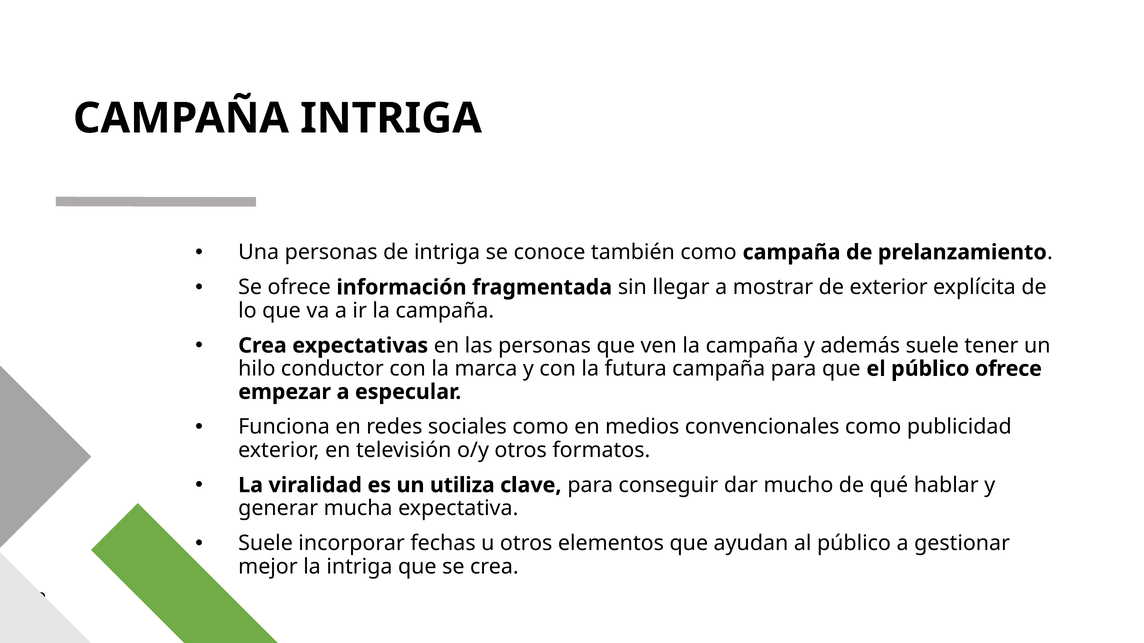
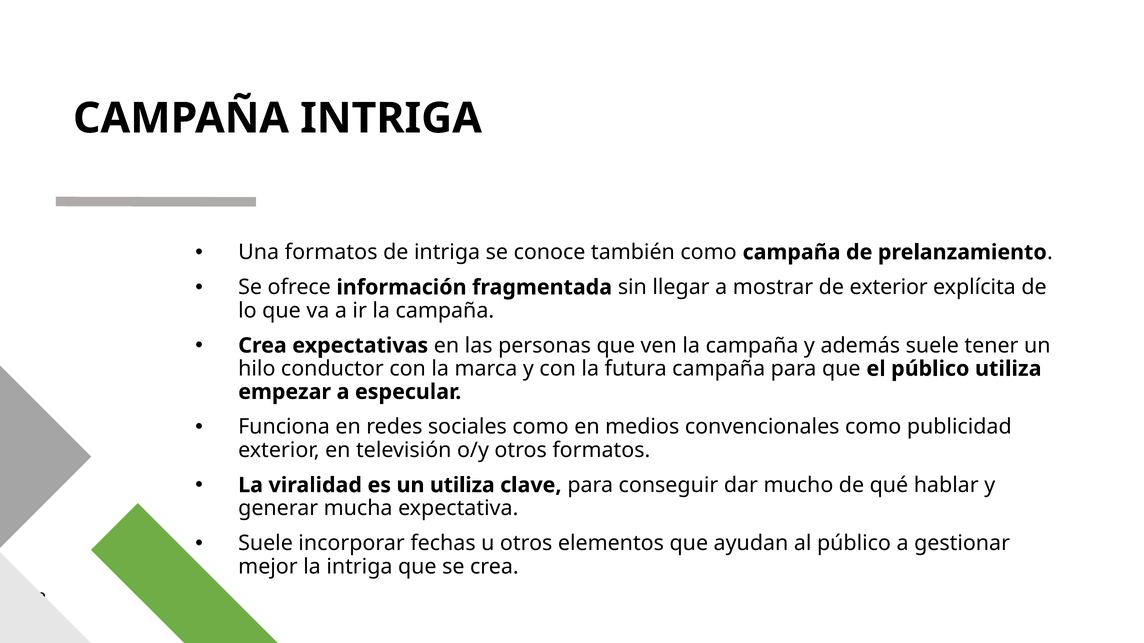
Una personas: personas -> formatos
público ofrece: ofrece -> utiliza
